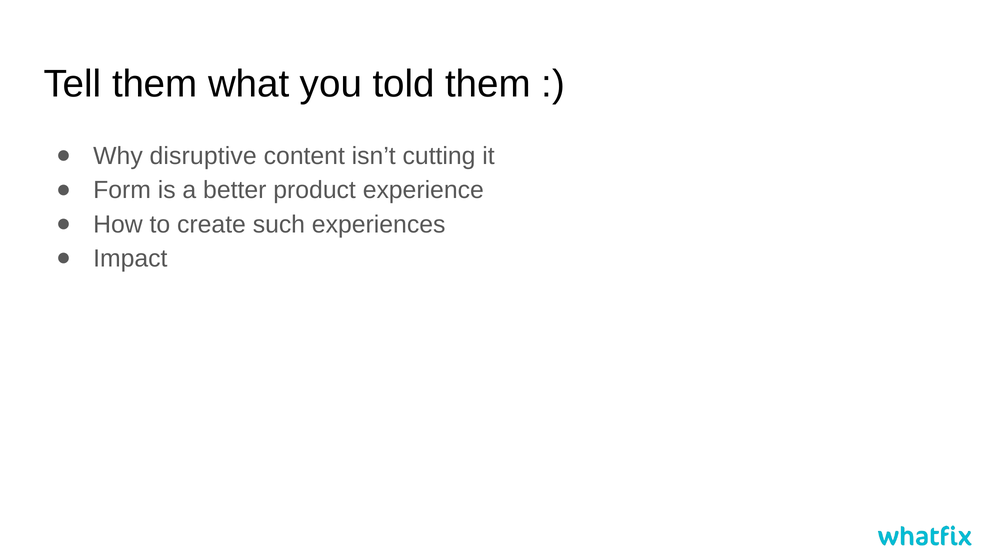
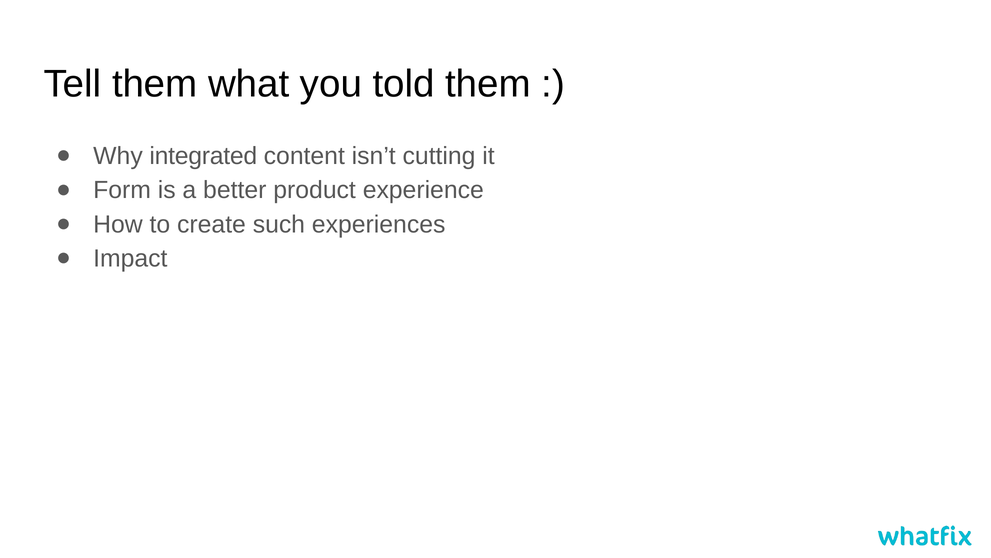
disruptive: disruptive -> integrated
